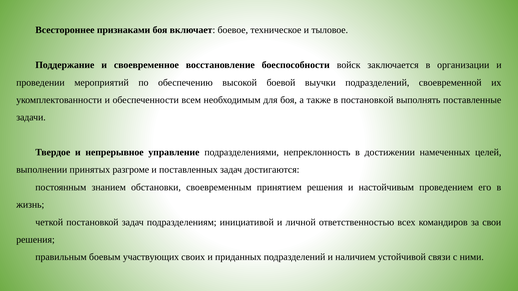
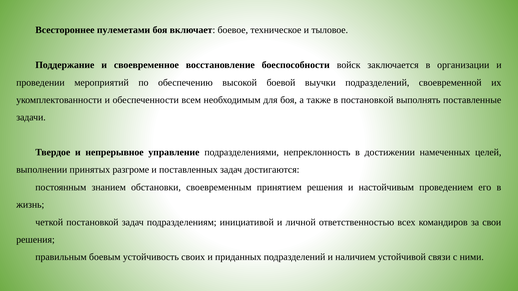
признаками: признаками -> пулеметами
участвующих: участвующих -> устойчивость
